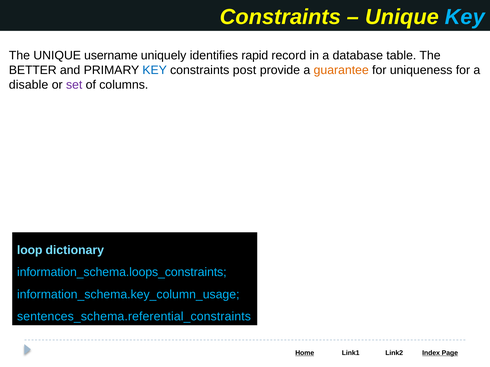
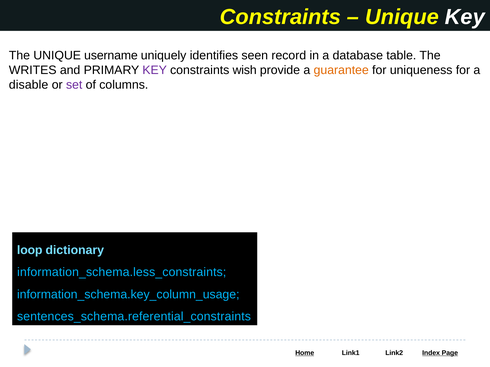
Key at (465, 17) colour: light blue -> white
rapid: rapid -> seen
BETTER: BETTER -> WRITES
KEY at (155, 70) colour: blue -> purple
post: post -> wish
information_schema.loops_constraints: information_schema.loops_constraints -> information_schema.less_constraints
